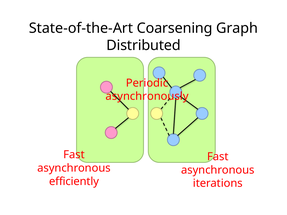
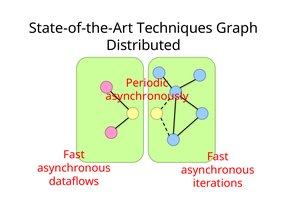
Coarsening: Coarsening -> Techniques
efficiently: efficiently -> dataflows
